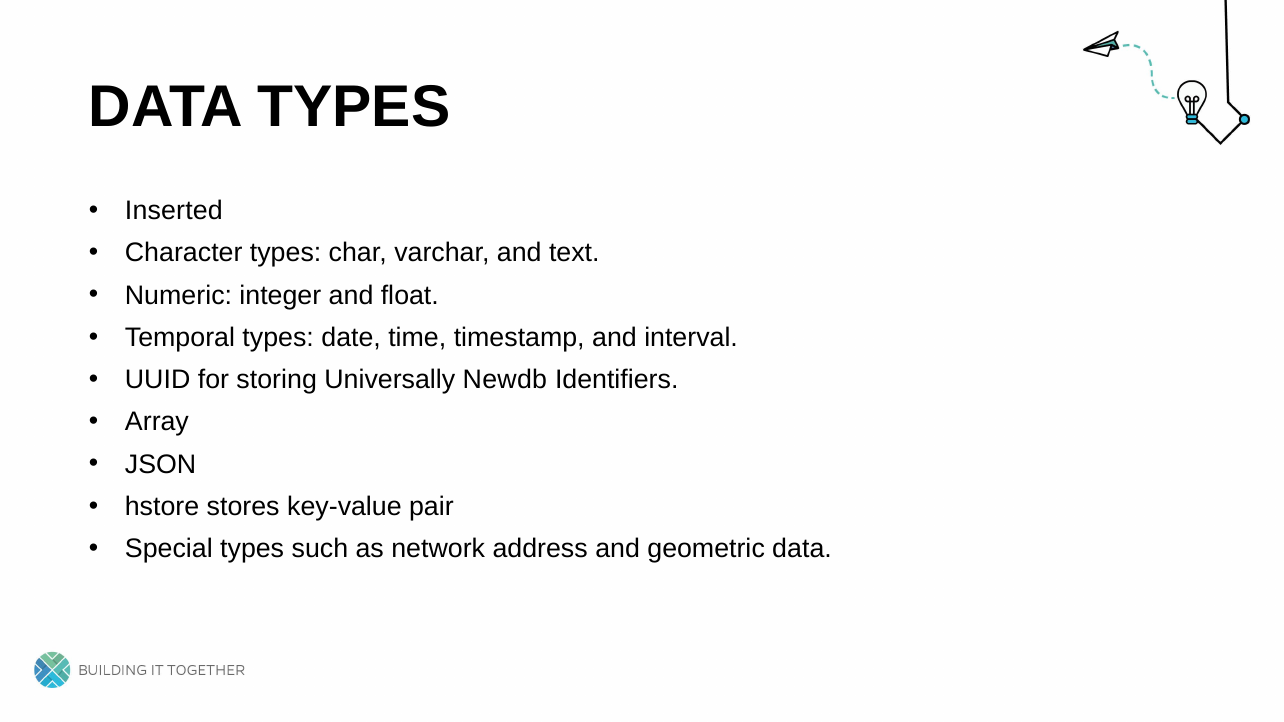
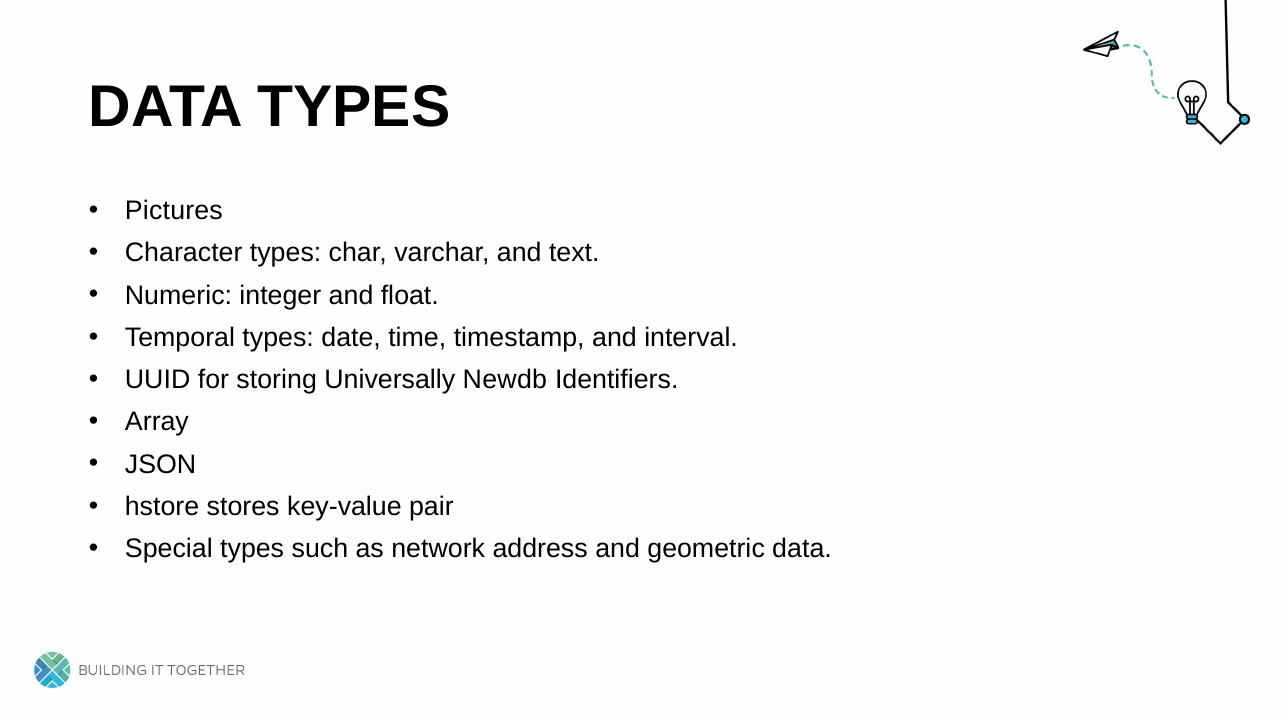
Inserted: Inserted -> Pictures
